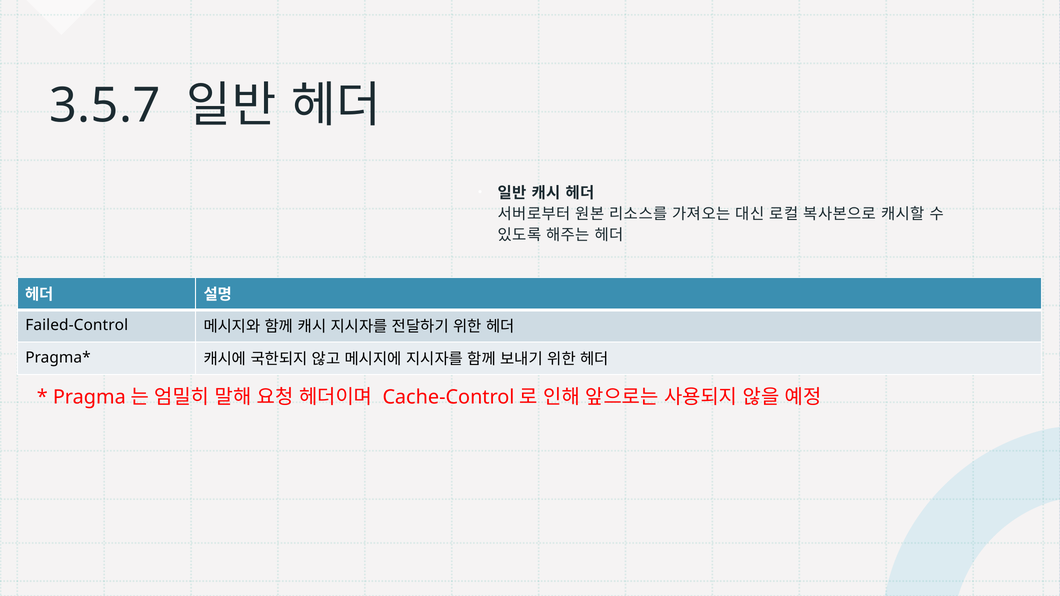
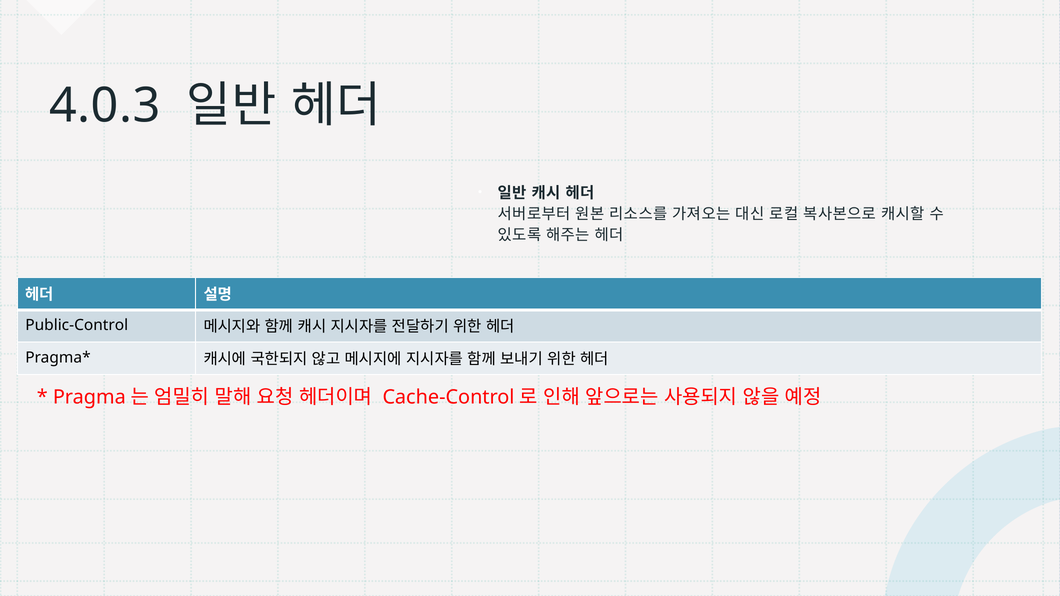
3.5.7: 3.5.7 -> 4.0.3
Failed-Control: Failed-Control -> Public-Control
